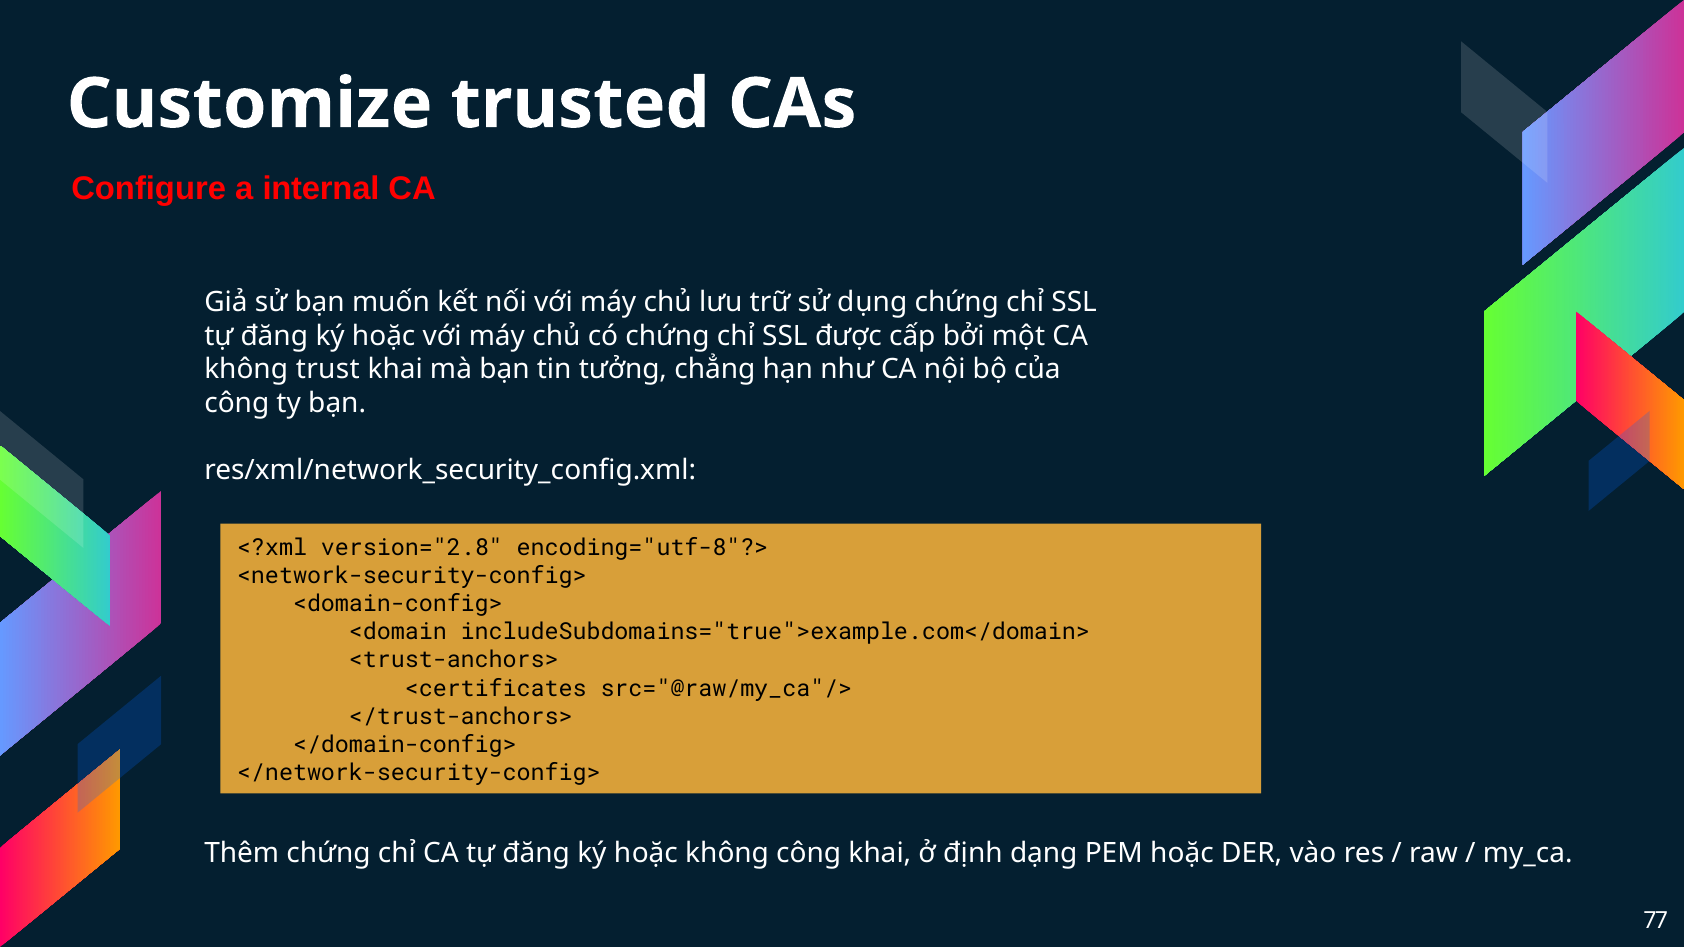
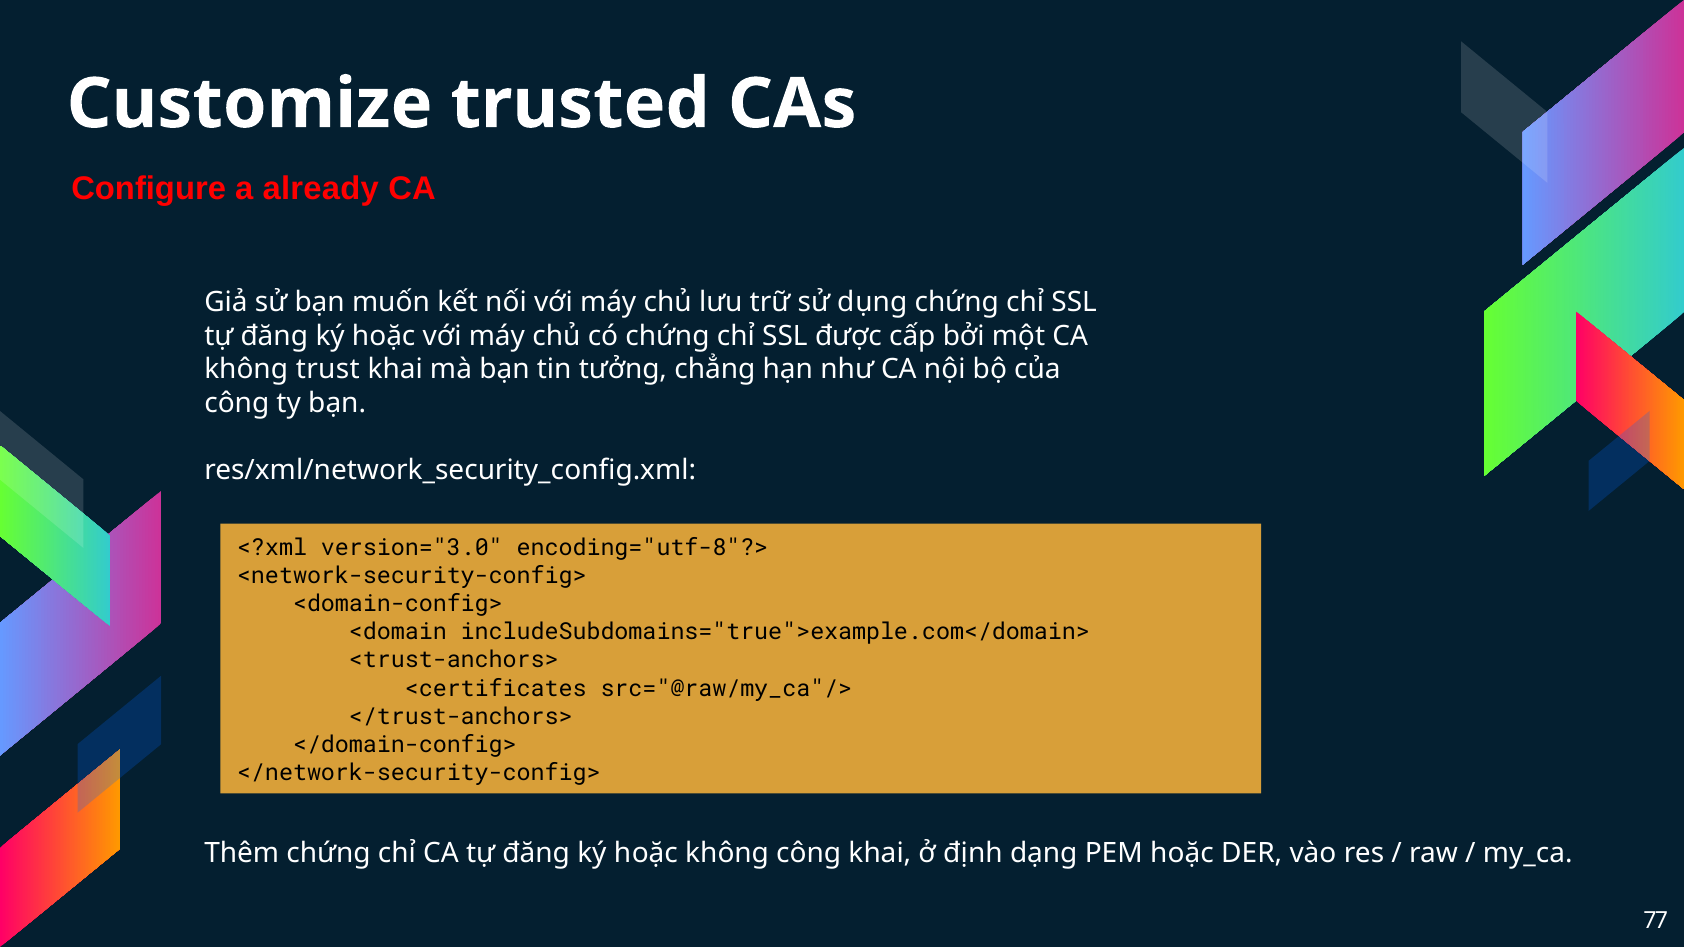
internal: internal -> already
version="2.8: version="2.8 -> version="3.0
